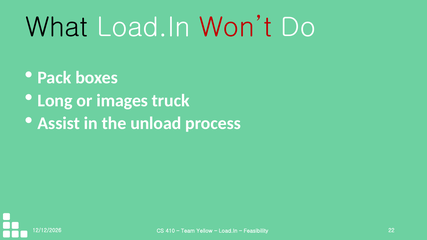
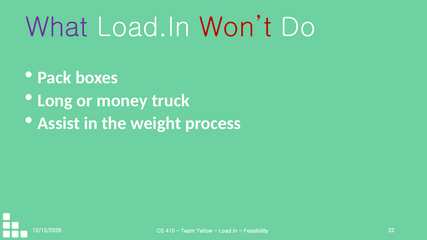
What colour: black -> purple
images: images -> money
unload: unload -> weight
